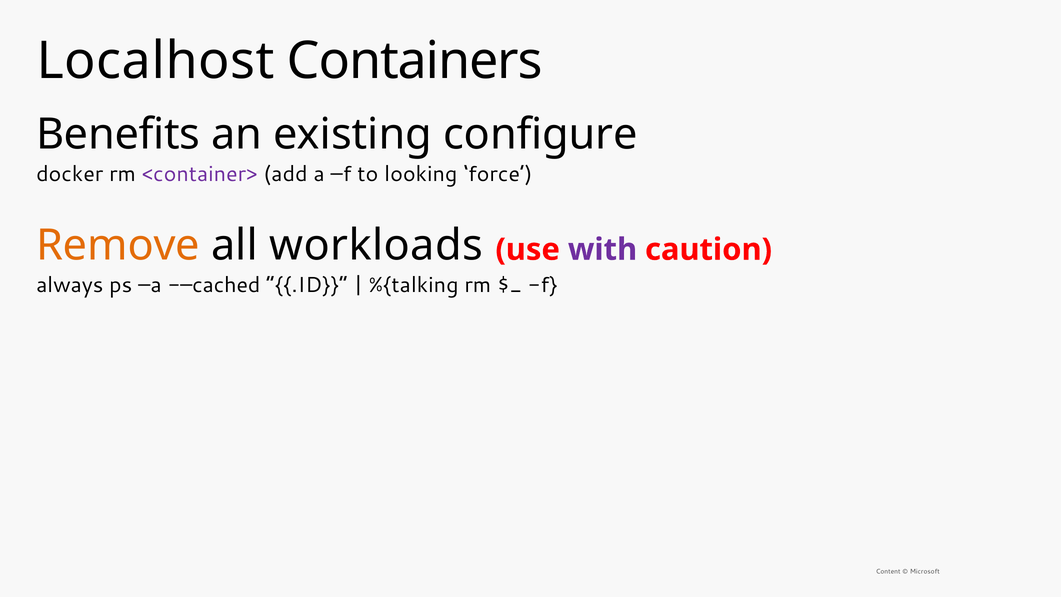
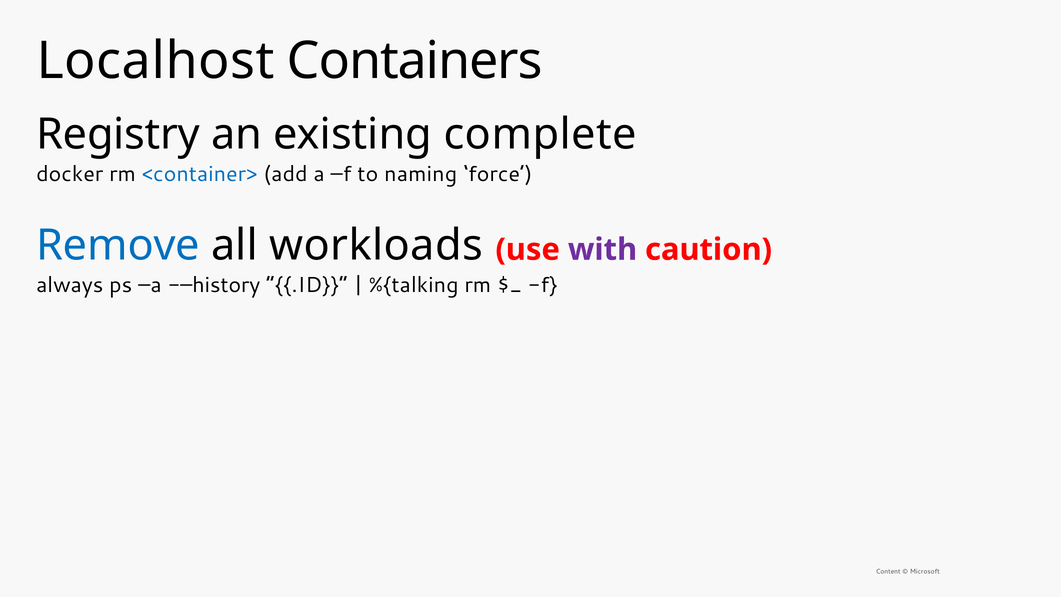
Benefits: Benefits -> Registry
configure: configure -> complete
<container> colour: purple -> blue
looking: looking -> naming
Remove colour: orange -> blue
-–cached: -–cached -> -–history
